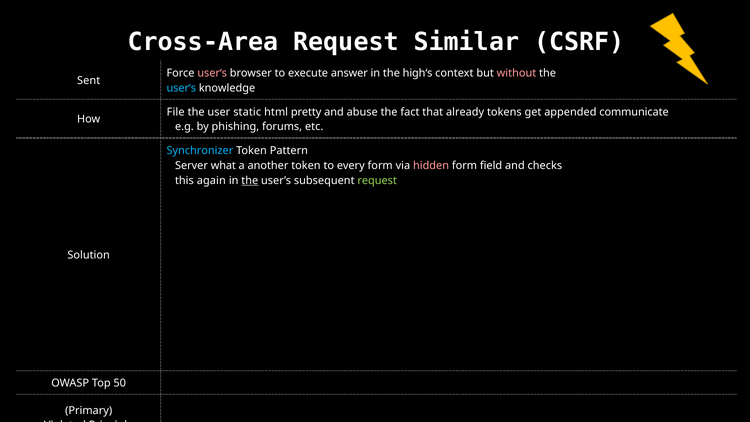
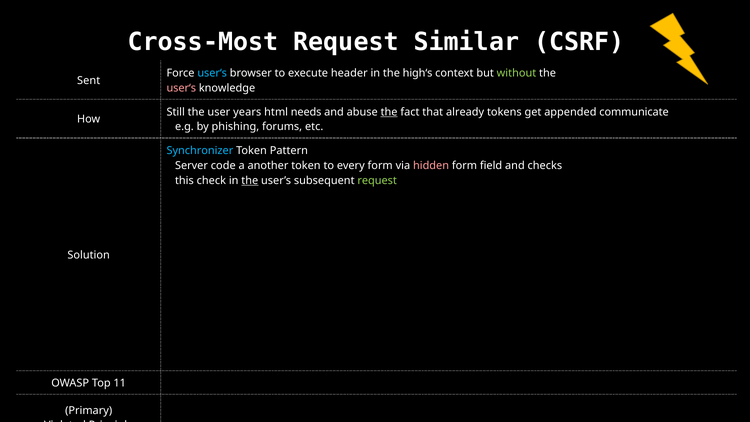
Cross-Area: Cross-Area -> Cross-Most
user‘s at (212, 73) colour: pink -> light blue
answer: answer -> header
without colour: pink -> light green
user‘s at (181, 88) colour: light blue -> pink
File: File -> Still
static: static -> years
pretty: pretty -> needs
the at (389, 112) underline: none -> present
what: what -> code
again: again -> check
50: 50 -> 11
